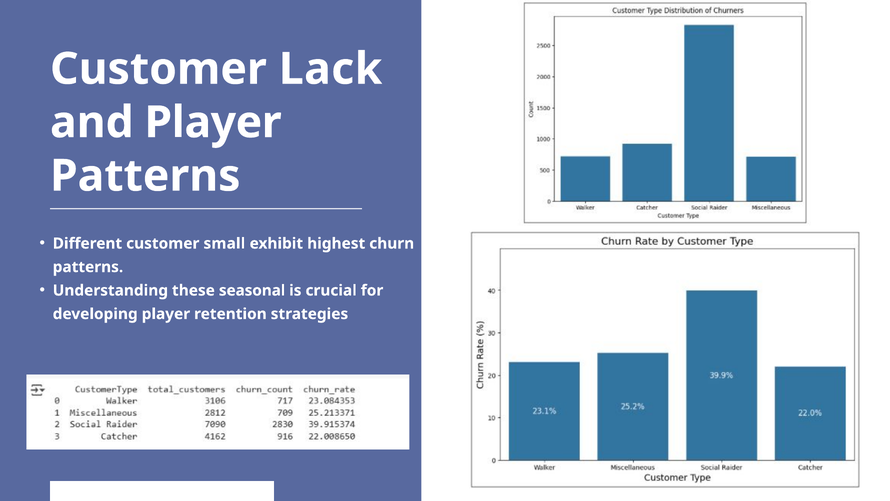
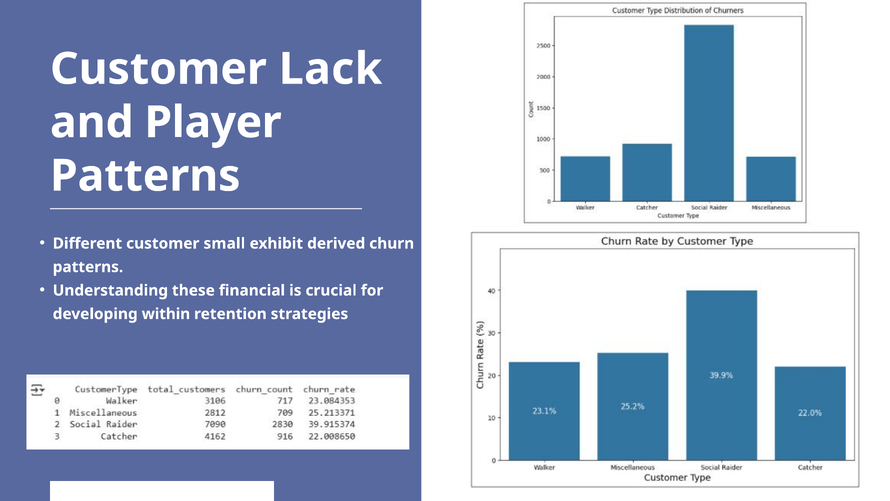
highest: highest -> derived
seasonal: seasonal -> financial
developing player: player -> within
